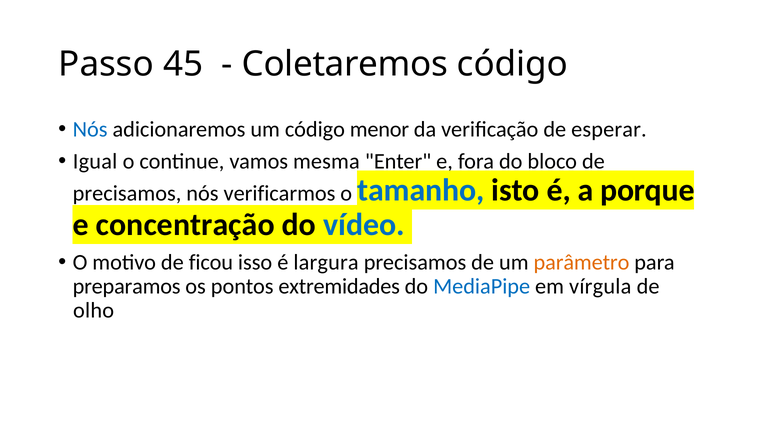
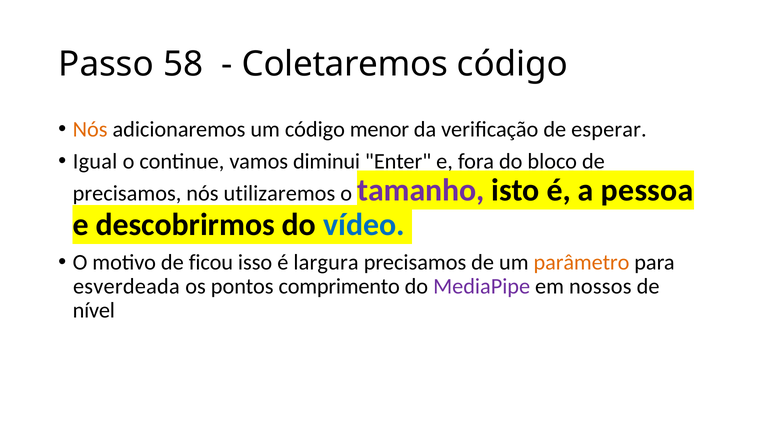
45: 45 -> 58
Nós at (90, 129) colour: blue -> orange
mesma: mesma -> diminui
verificarmos: verificarmos -> utilizaremos
tamanho colour: blue -> purple
porque: porque -> pessoa
concentração: concentração -> descobrirmos
preparamos: preparamos -> esverdeada
extremidades: extremidades -> comprimento
MediaPipe colour: blue -> purple
vírgula: vírgula -> nossos
olho: olho -> nível
